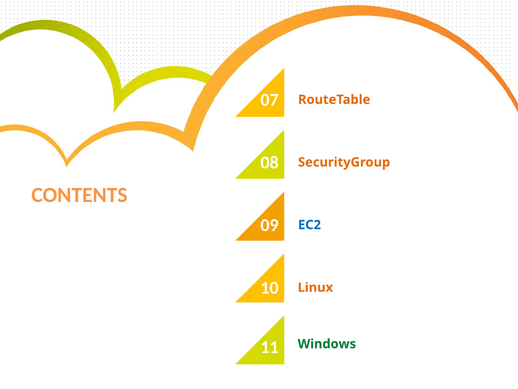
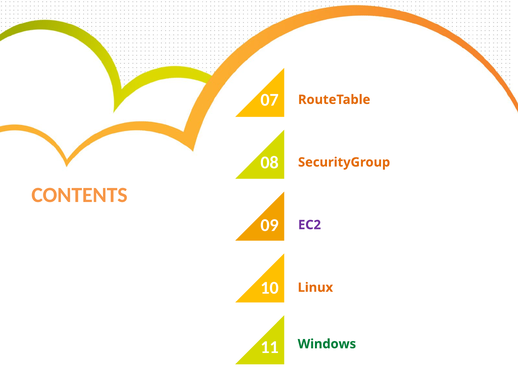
EC2 colour: blue -> purple
